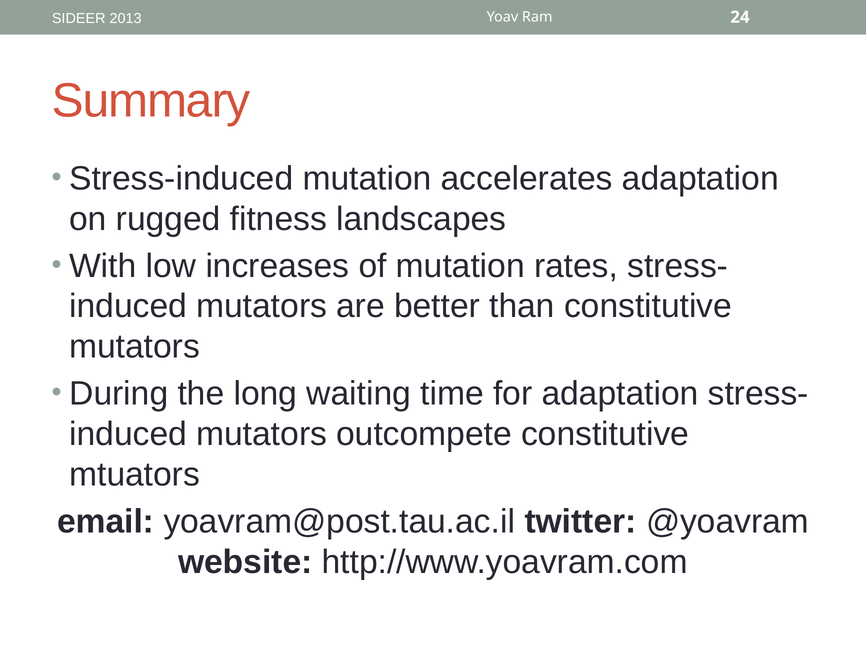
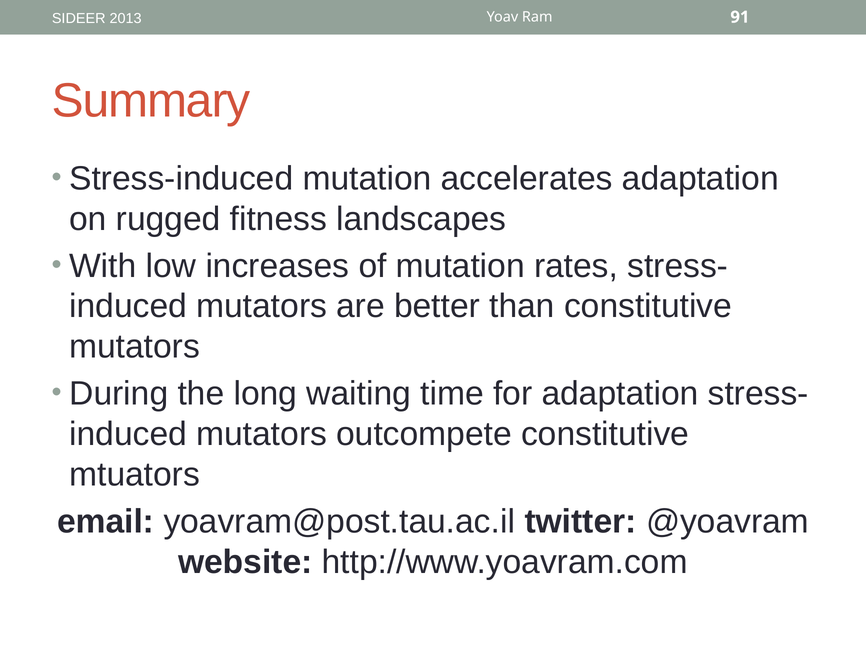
24: 24 -> 91
